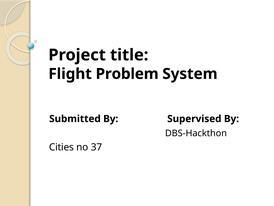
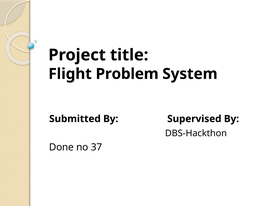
Cities: Cities -> Done
